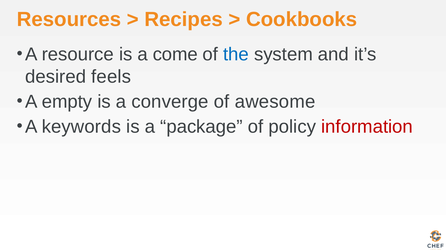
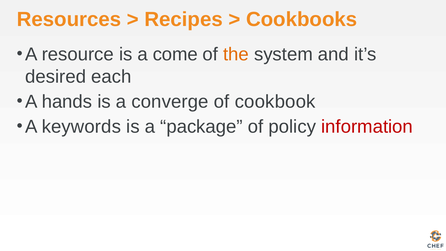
the colour: blue -> orange
feels: feels -> each
empty: empty -> hands
awesome: awesome -> cookbook
